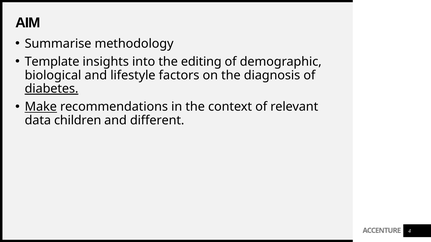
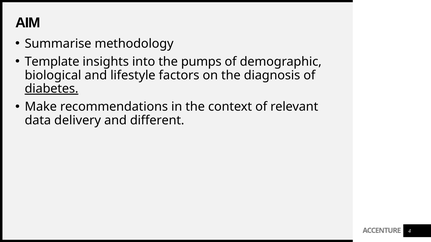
editing: editing -> pumps
Make underline: present -> none
children: children -> delivery
